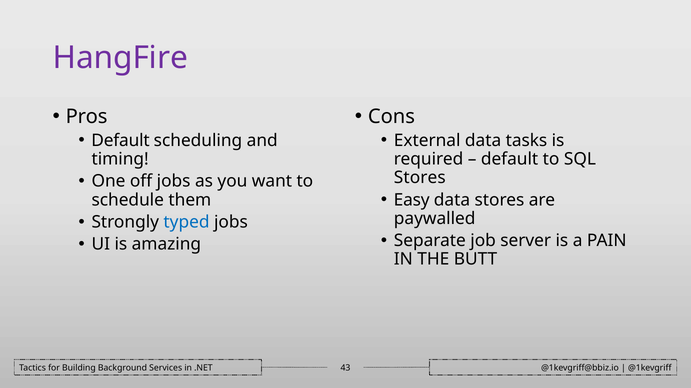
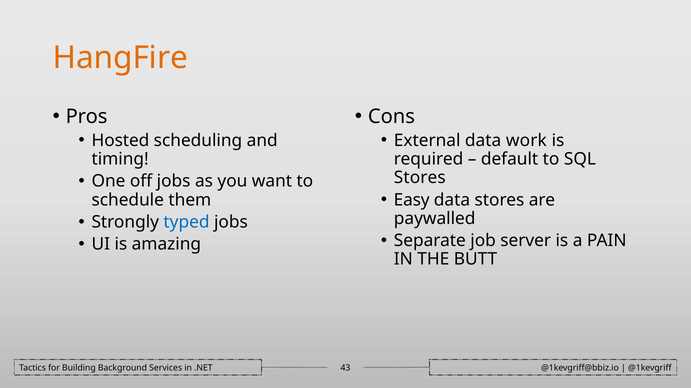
HangFire colour: purple -> orange
Default at (120, 141): Default -> Hosted
tasks: tasks -> work
